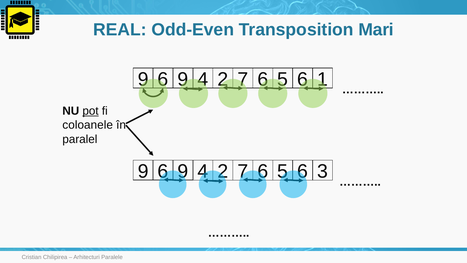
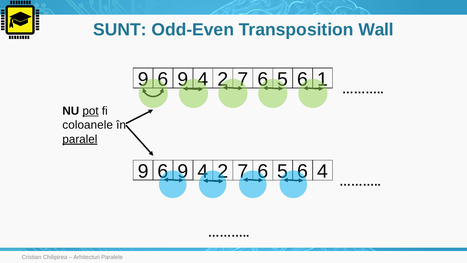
REAL: REAL -> SUNT
Mari: Mari -> Wall
paralel underline: none -> present
3 at (323, 171): 3 -> 4
